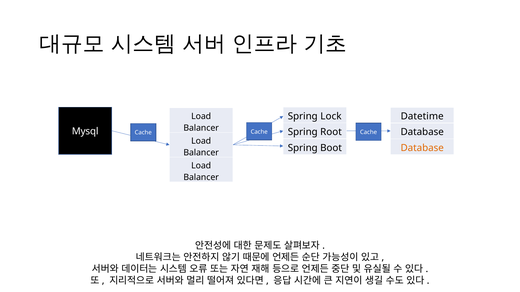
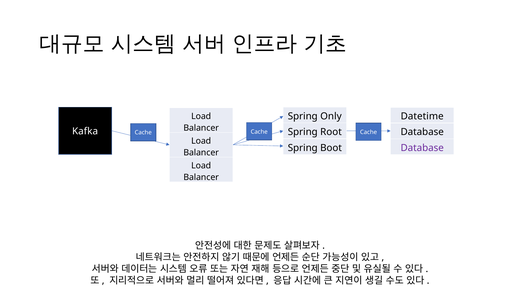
Lock: Lock -> Only
Mysql: Mysql -> Kafka
Database at (422, 148) colour: orange -> purple
